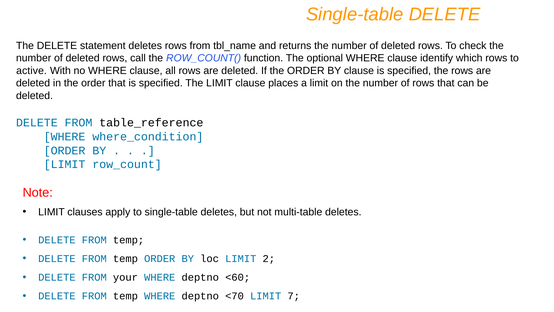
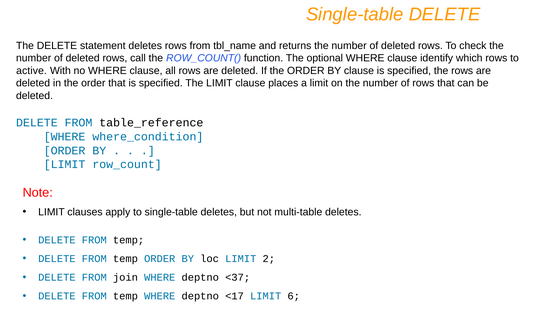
your: your -> join
<60: <60 -> <37
<70: <70 -> <17
7: 7 -> 6
